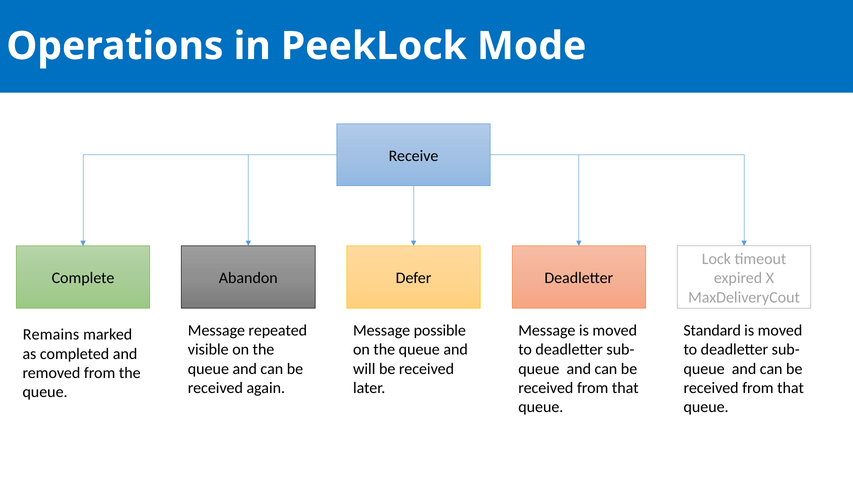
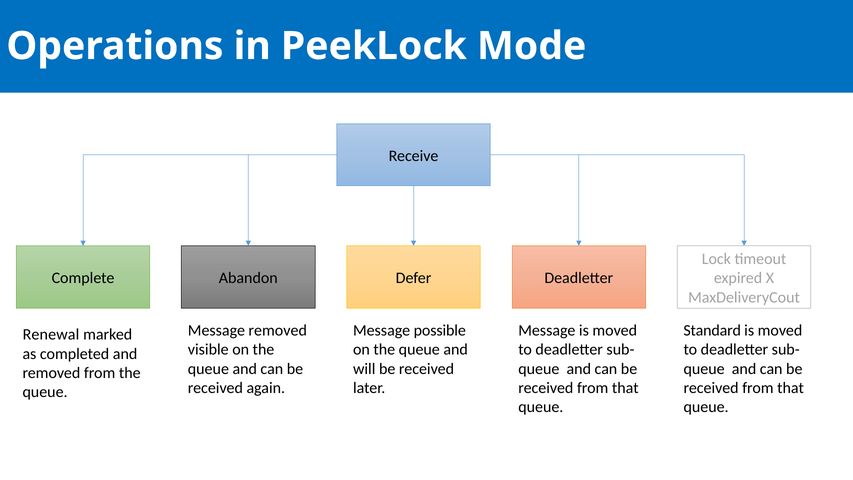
Message repeated: repeated -> removed
Remains: Remains -> Renewal
